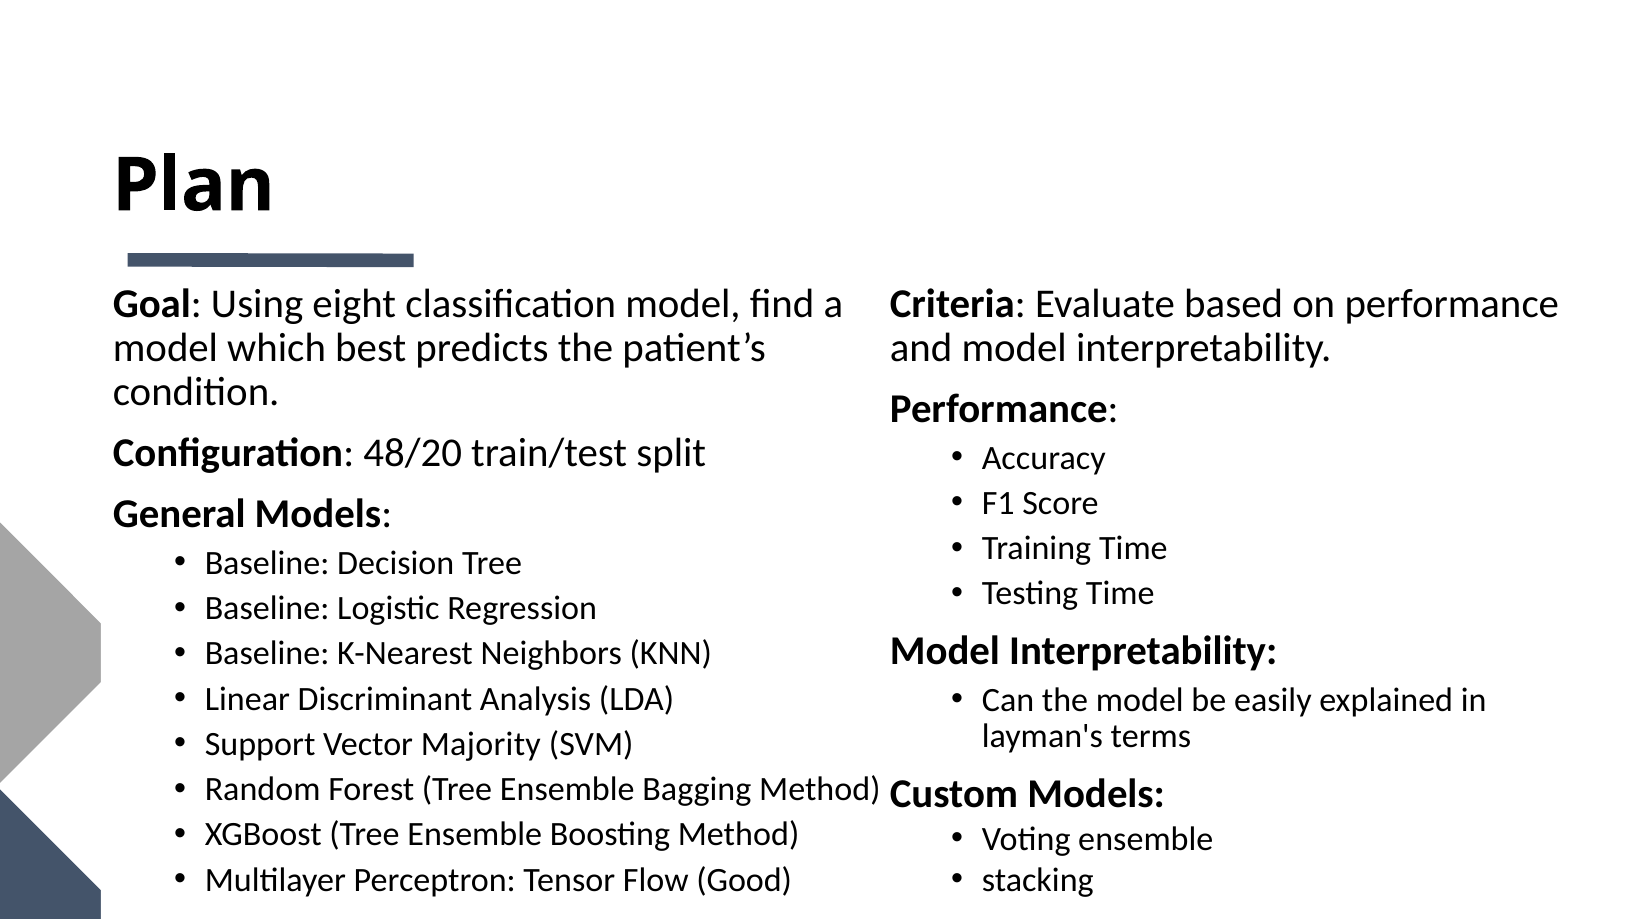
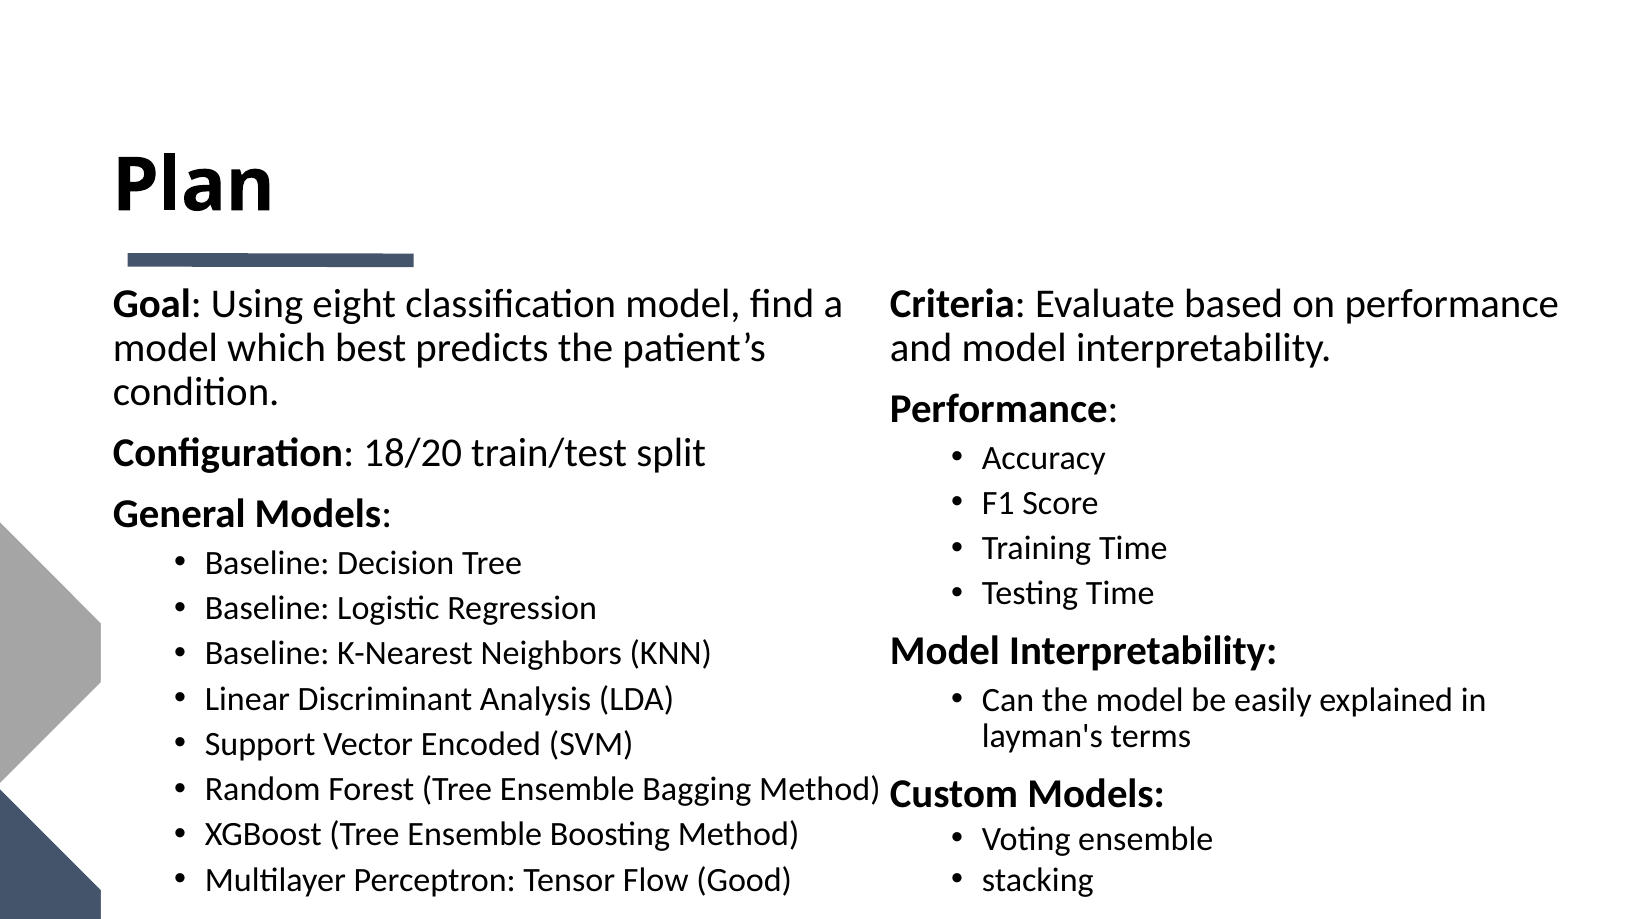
48/20: 48/20 -> 18/20
Majority: Majority -> Encoded
